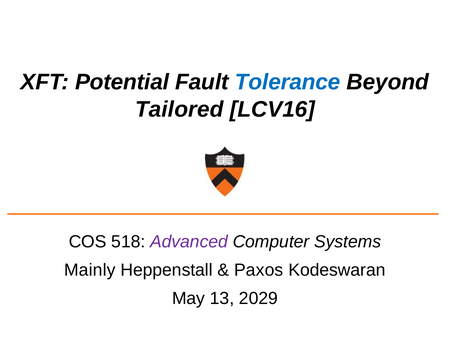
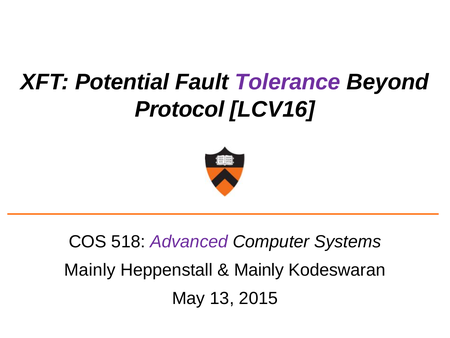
Tolerance colour: blue -> purple
Tailored: Tailored -> Protocol
Paxos at (259, 270): Paxos -> Mainly
2029: 2029 -> 2015
